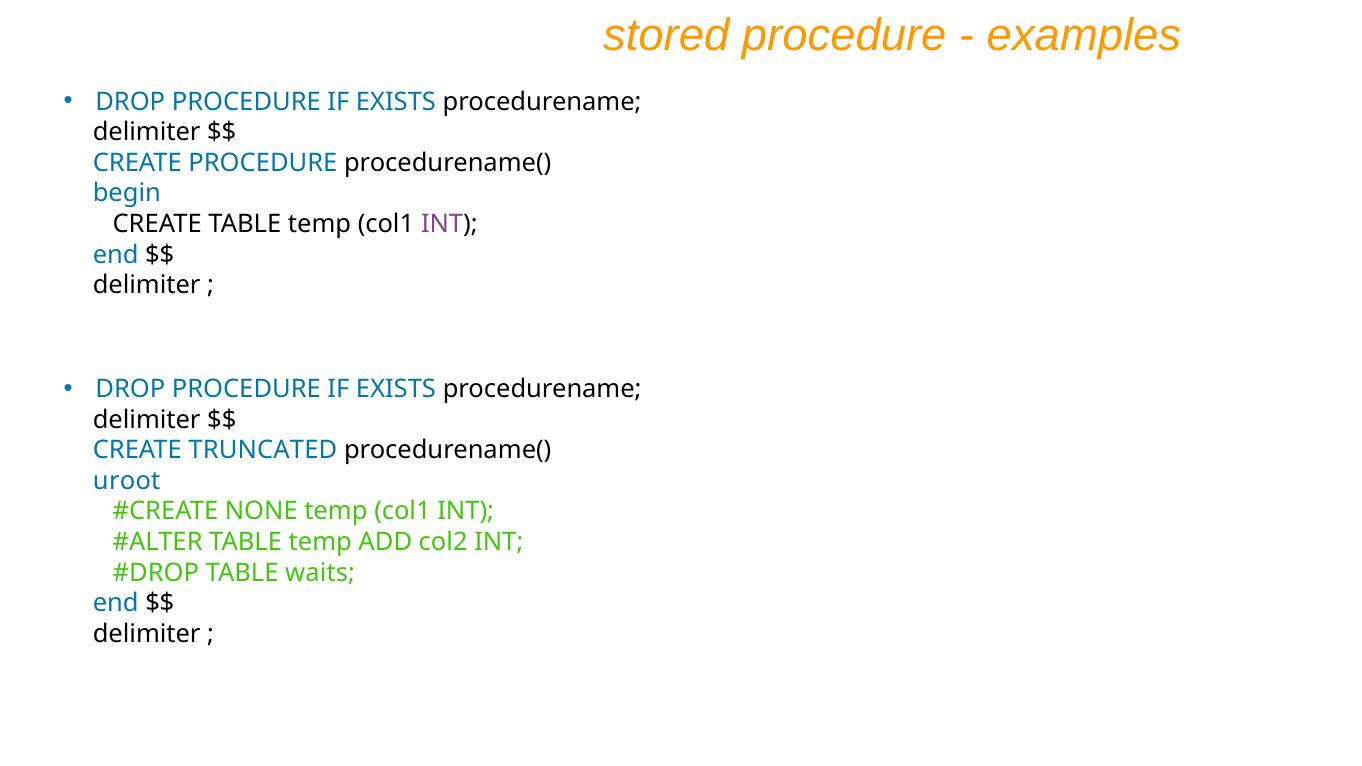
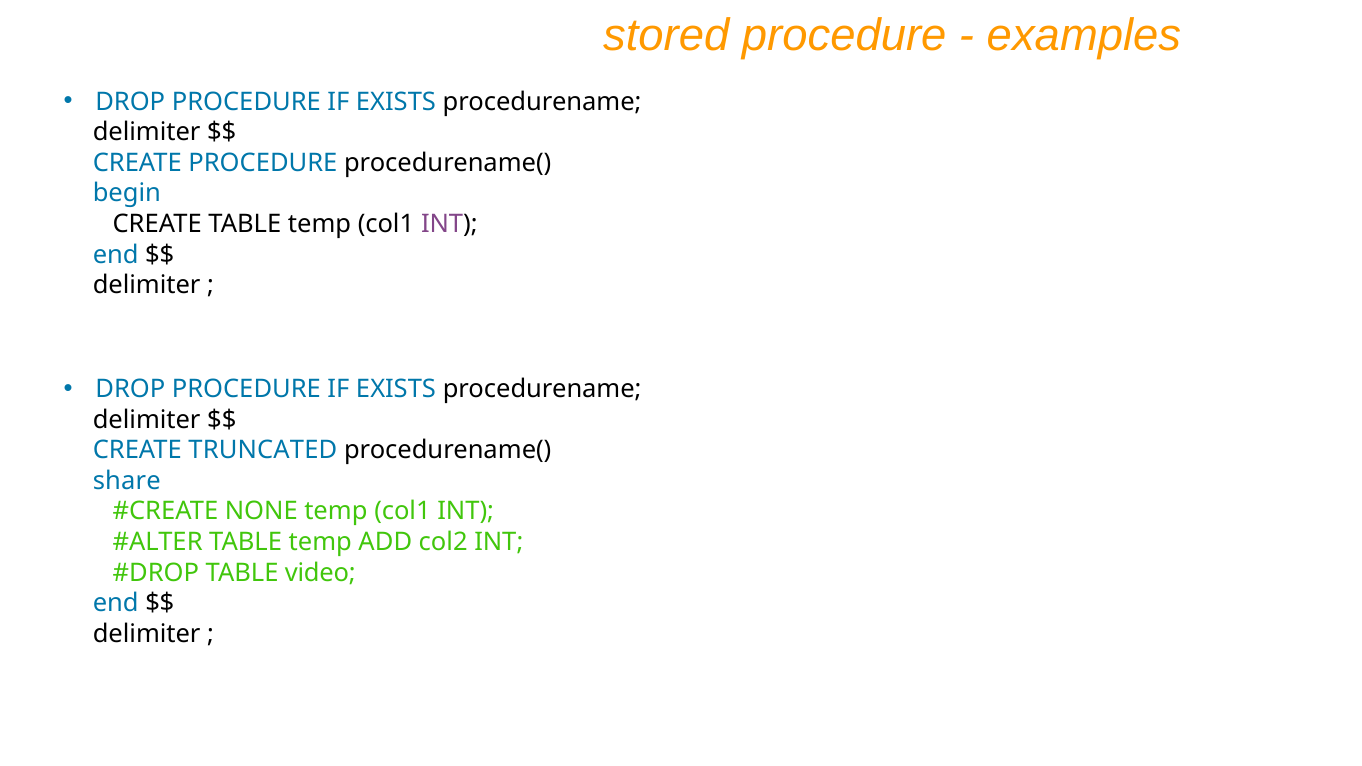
uroot: uroot -> share
waits: waits -> video
